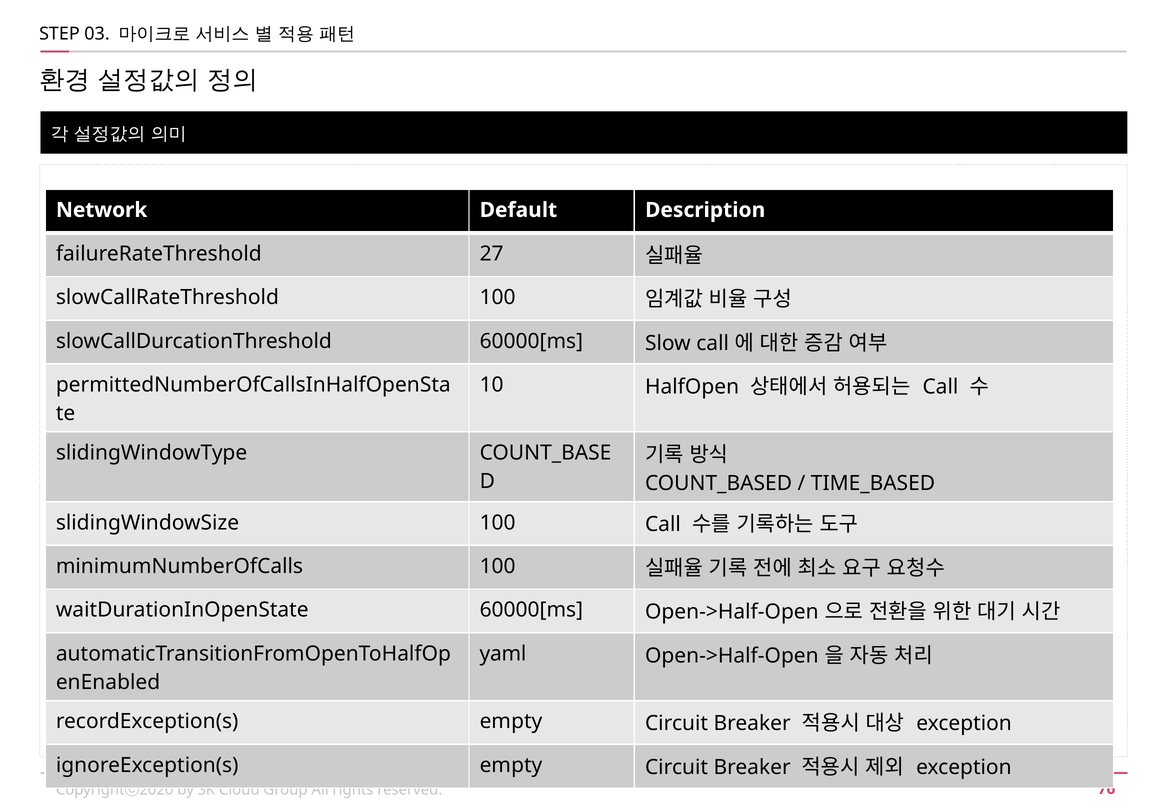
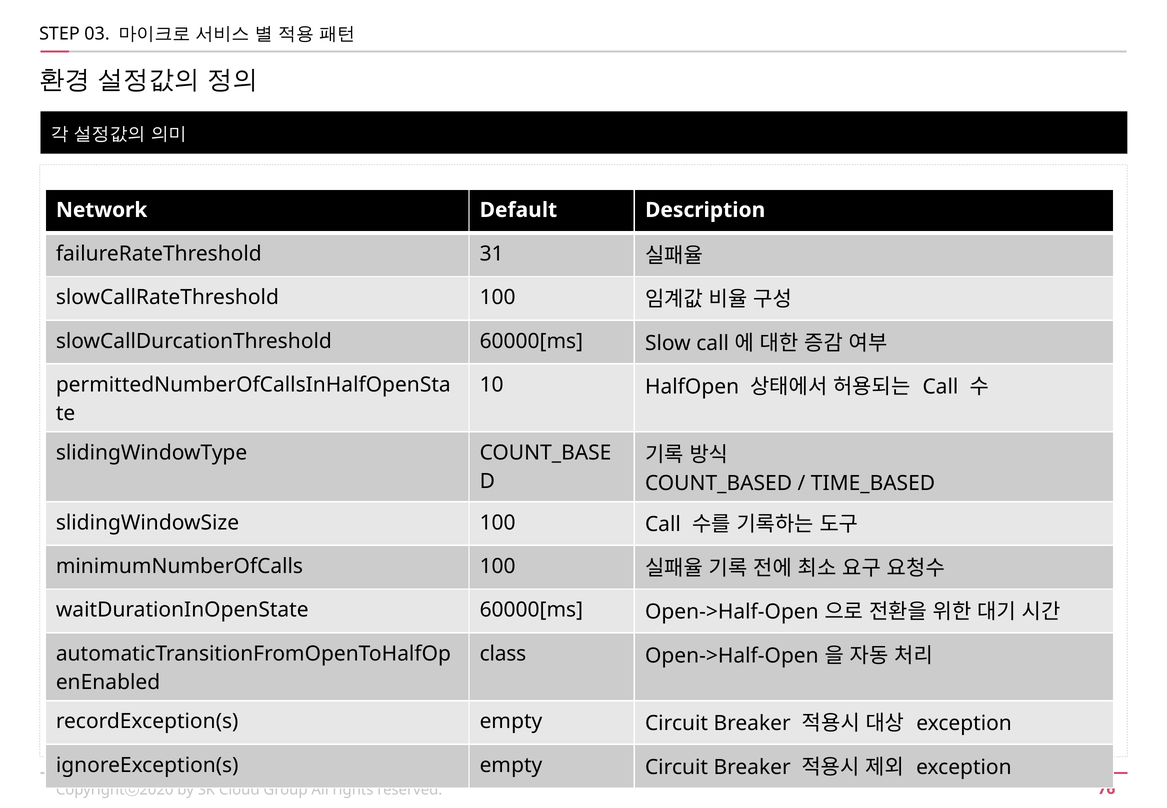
27: 27 -> 31
yaml: yaml -> class
